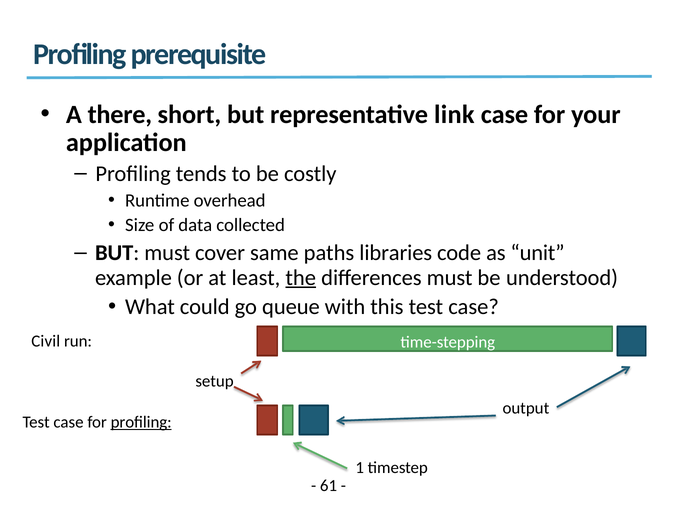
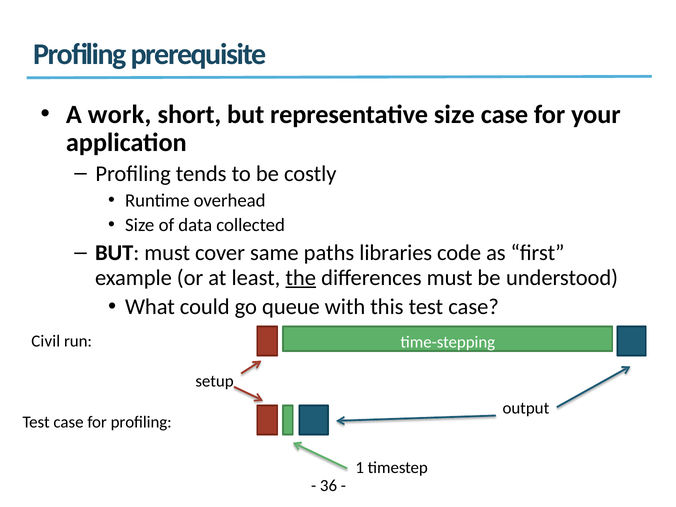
there: there -> work
representative link: link -> size
unit: unit -> ﬁrst
proﬁling at (141, 422) underline: present -> none
61: 61 -> 36
